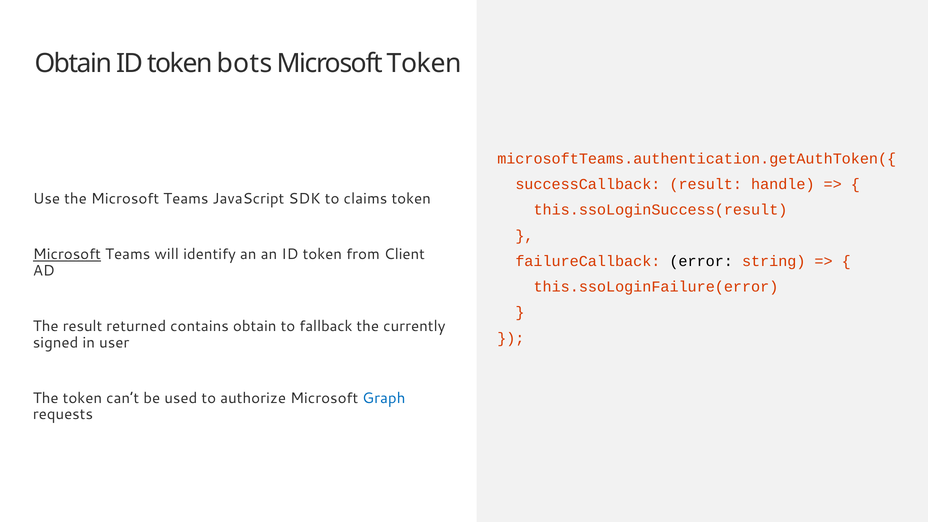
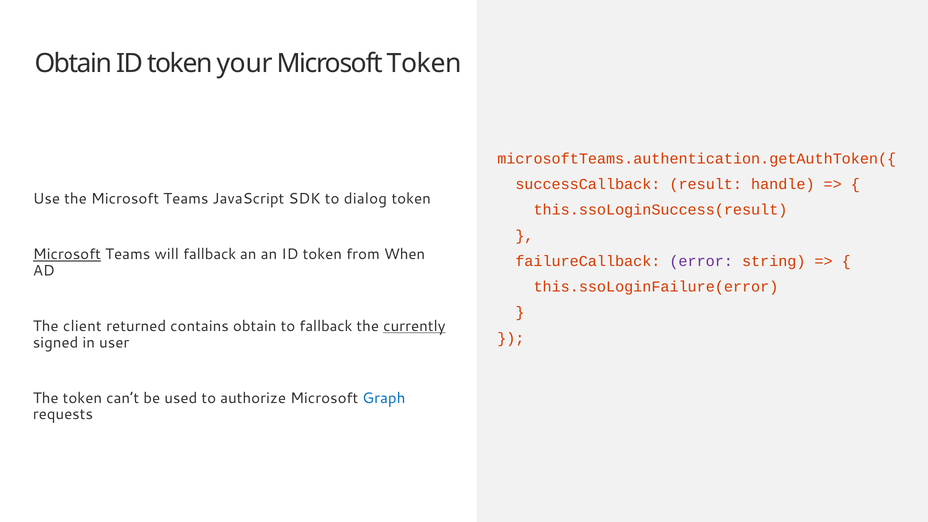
bots: bots -> your
claims: claims -> dialog
will identify: identify -> fallback
Client: Client -> When
error colour: black -> purple
The result: result -> client
currently underline: none -> present
